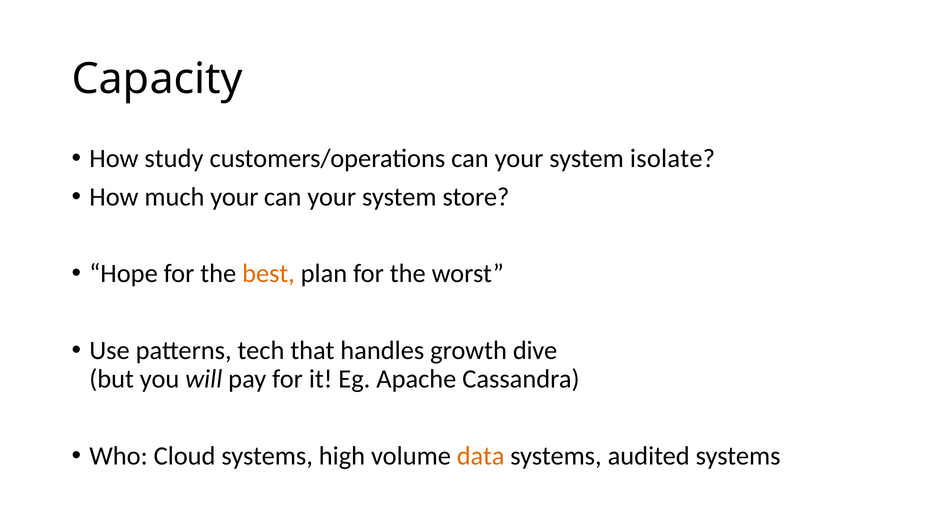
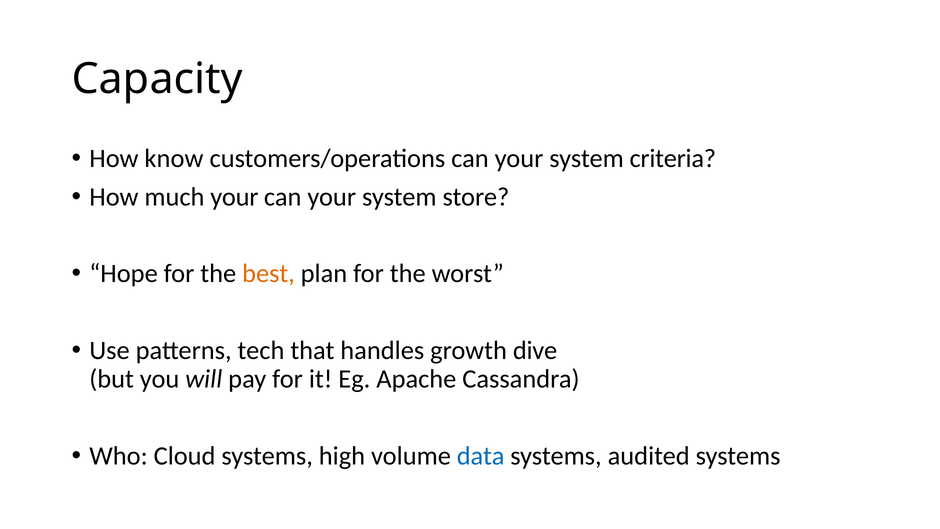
study: study -> know
isolate: isolate -> criteria
data colour: orange -> blue
